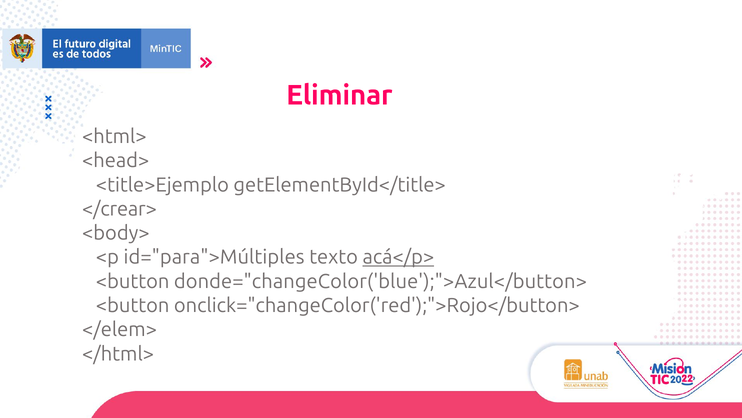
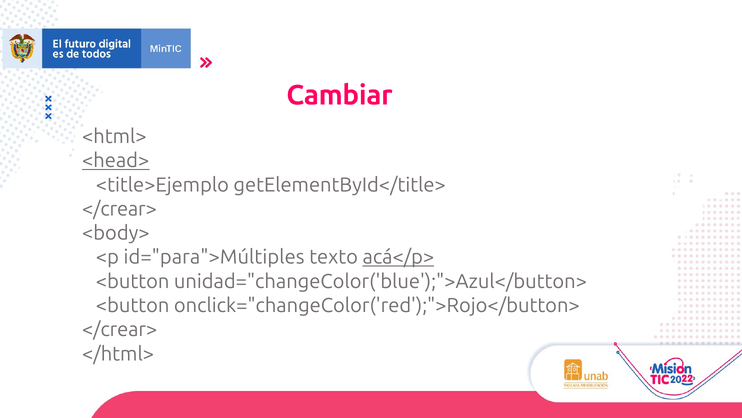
Eliminar: Eliminar -> Cambiar
<head> underline: none -> present
donde="changeColor('blue');">Azul</button>: donde="changeColor('blue');">Azul</button> -> unidad="changeColor('blue');">Azul</button>
</elem> at (120, 329): </elem> -> </crear>
